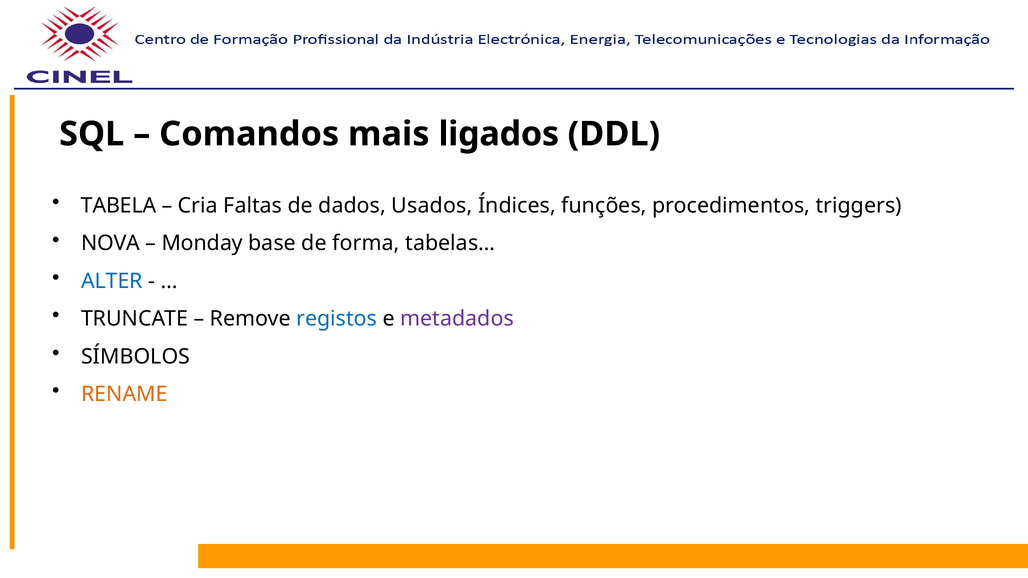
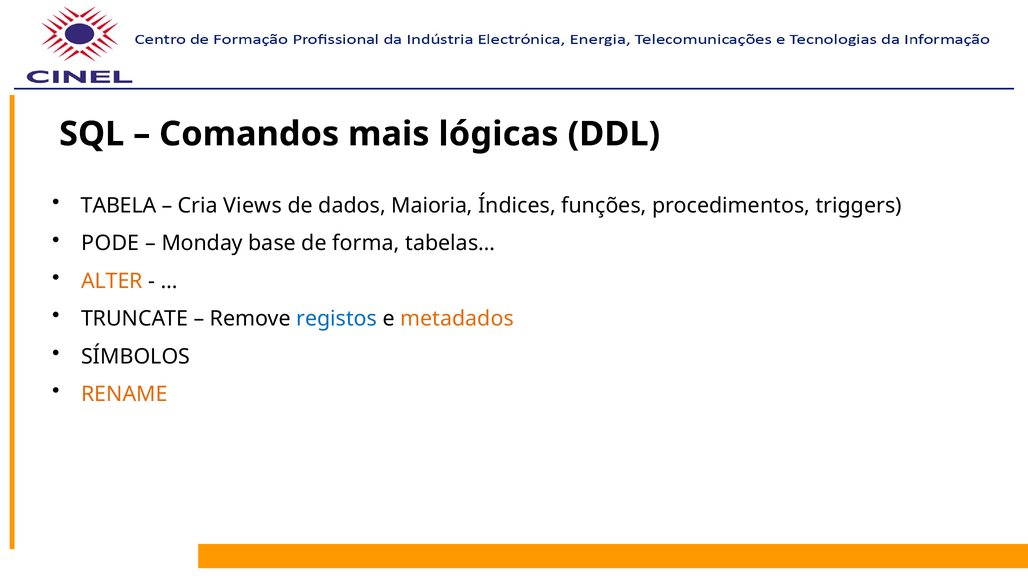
ligados: ligados -> lógicas
Faltas: Faltas -> Views
Usados: Usados -> Maioria
NOVA: NOVA -> PODE
ALTER colour: blue -> orange
metadados colour: purple -> orange
